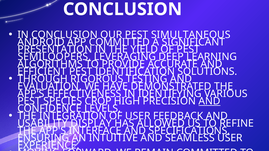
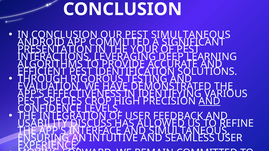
YIELD: YIELD -> YOUR
SEMILOOPERS: SEMILOOPERS -> INTERACTIONS
HAVE underline: none -> present
DISPLAY: DISPLAY -> DISCUSS
AND SPECIFICATIONS: SPECIFICATIONS -> SIMULTANEOUS
